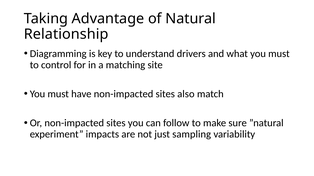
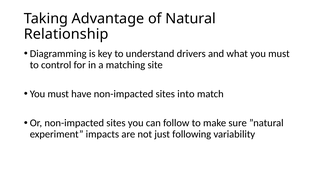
also: also -> into
sampling: sampling -> following
